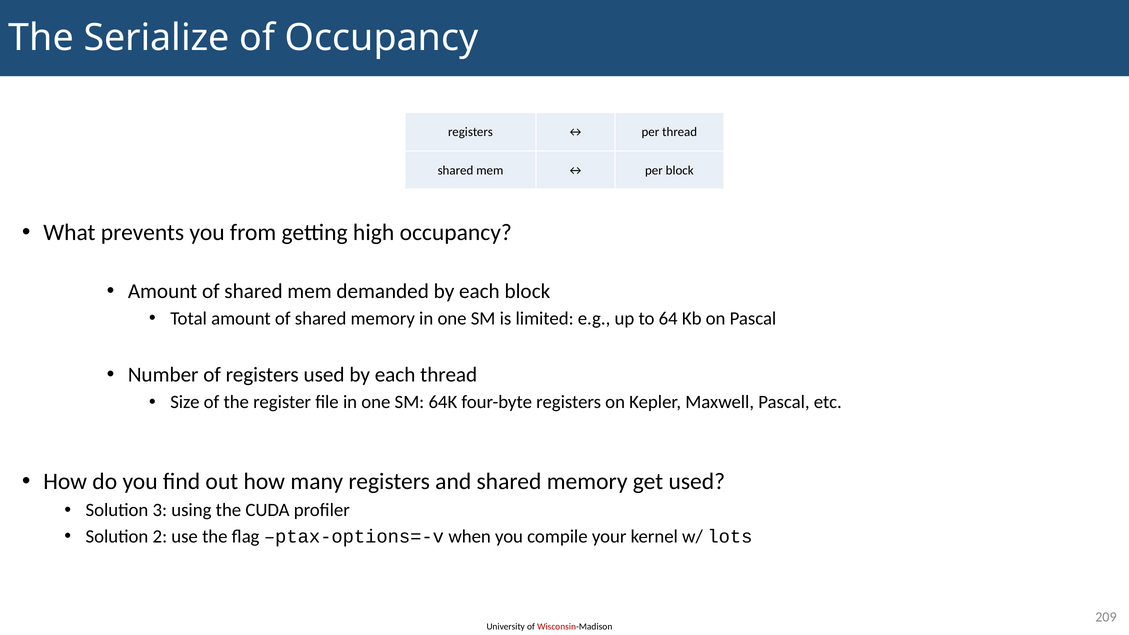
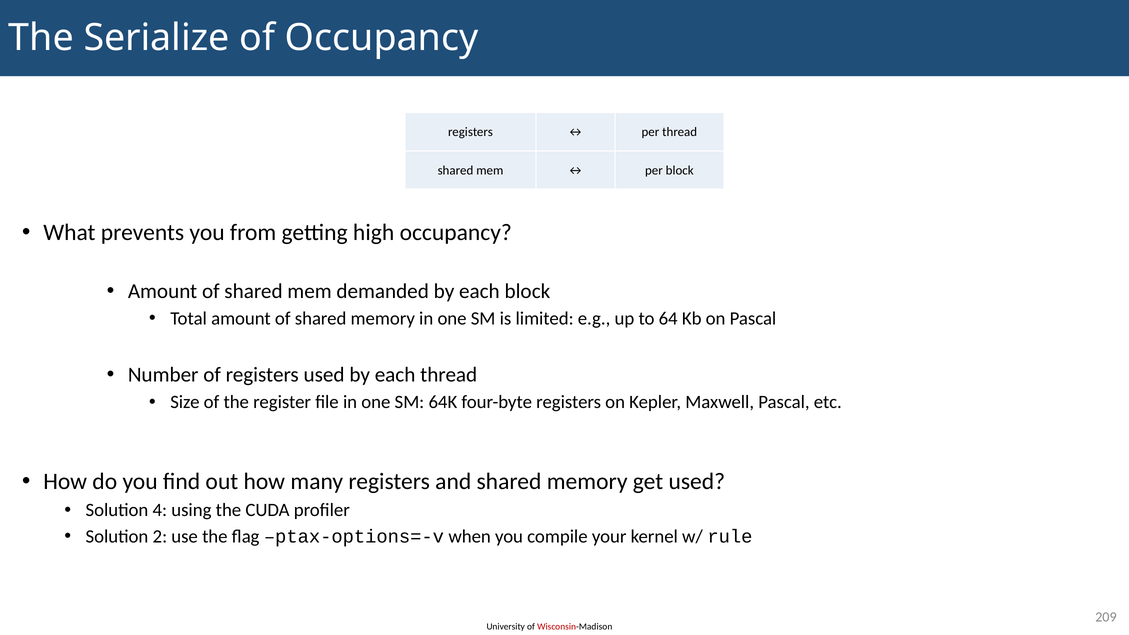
3: 3 -> 4
lots: lots -> rule
